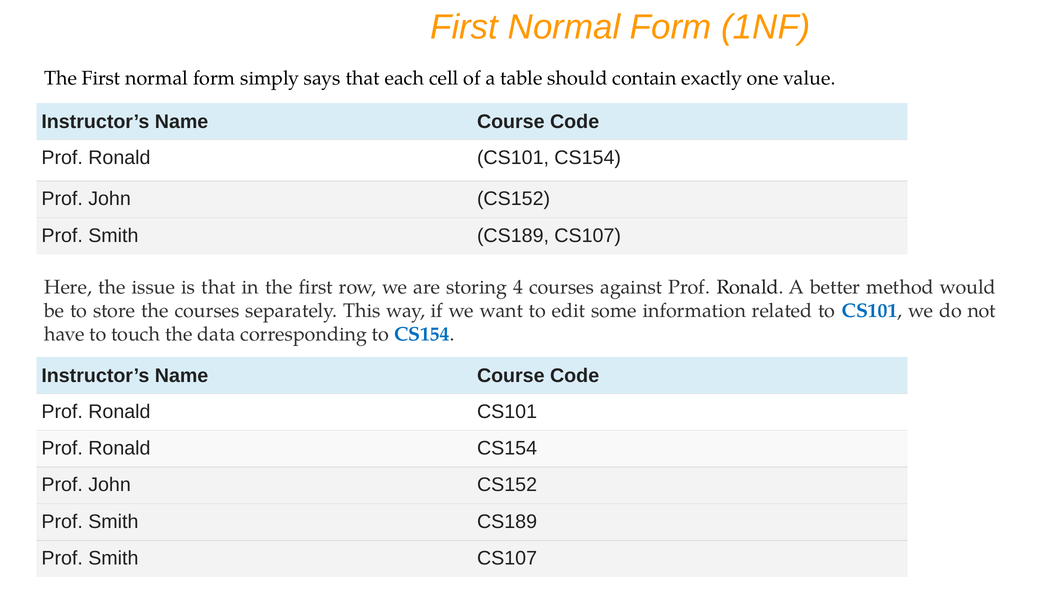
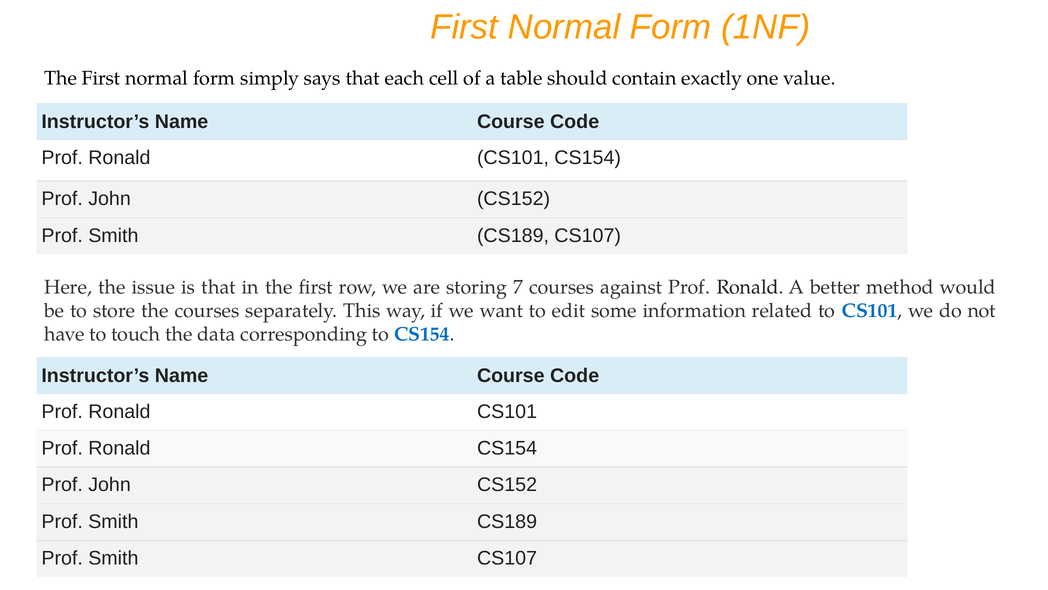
4: 4 -> 7
